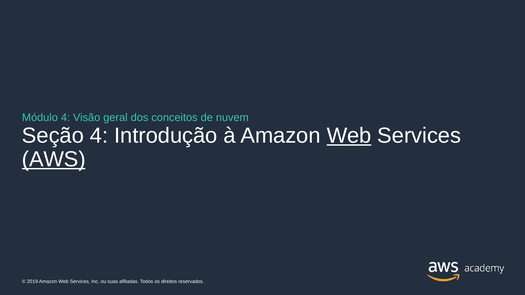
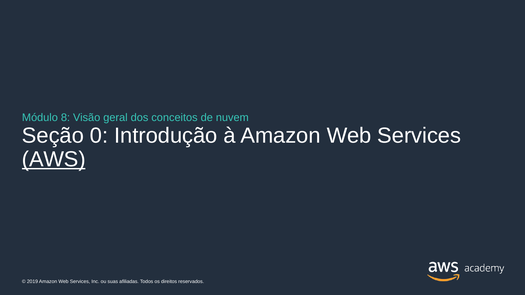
Módulo 4: 4 -> 8
Seção 4: 4 -> 0
Web at (349, 136) underline: present -> none
